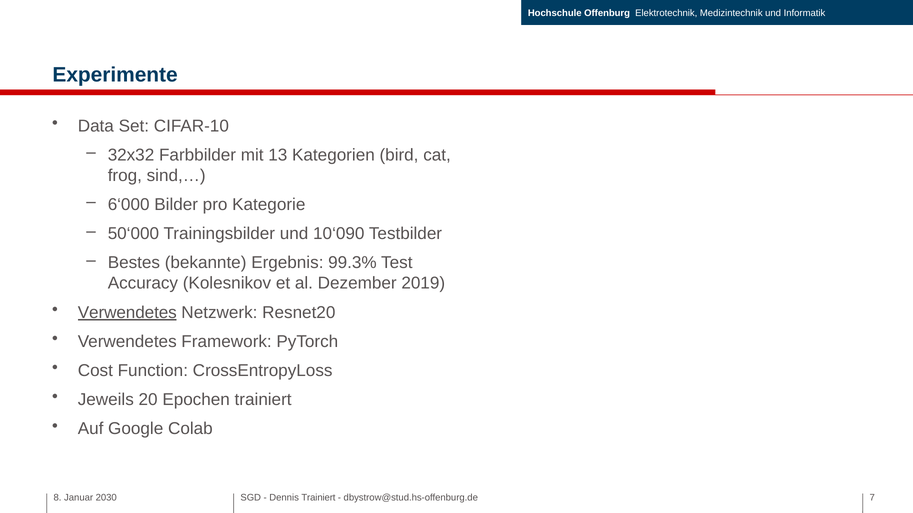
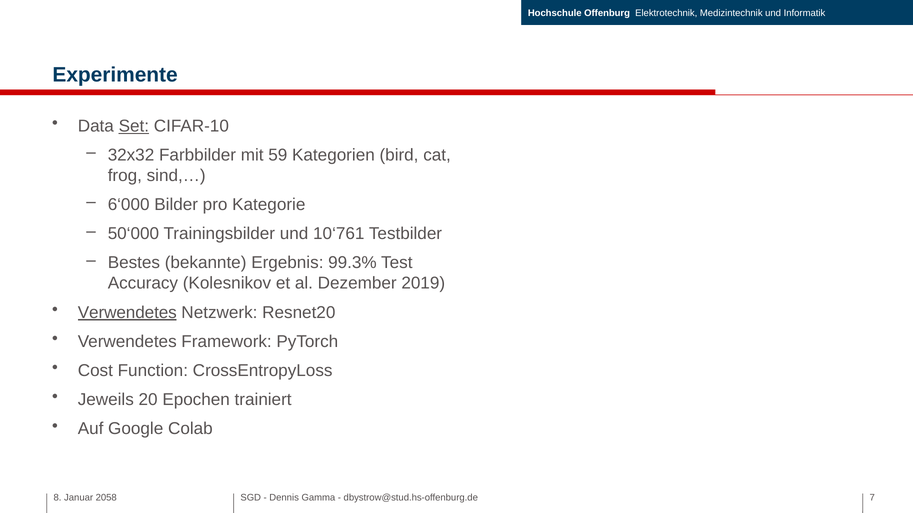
Set underline: none -> present
13: 13 -> 59
10‘090: 10‘090 -> 10‘761
2030: 2030 -> 2058
Dennis Trainiert: Trainiert -> Gamma
